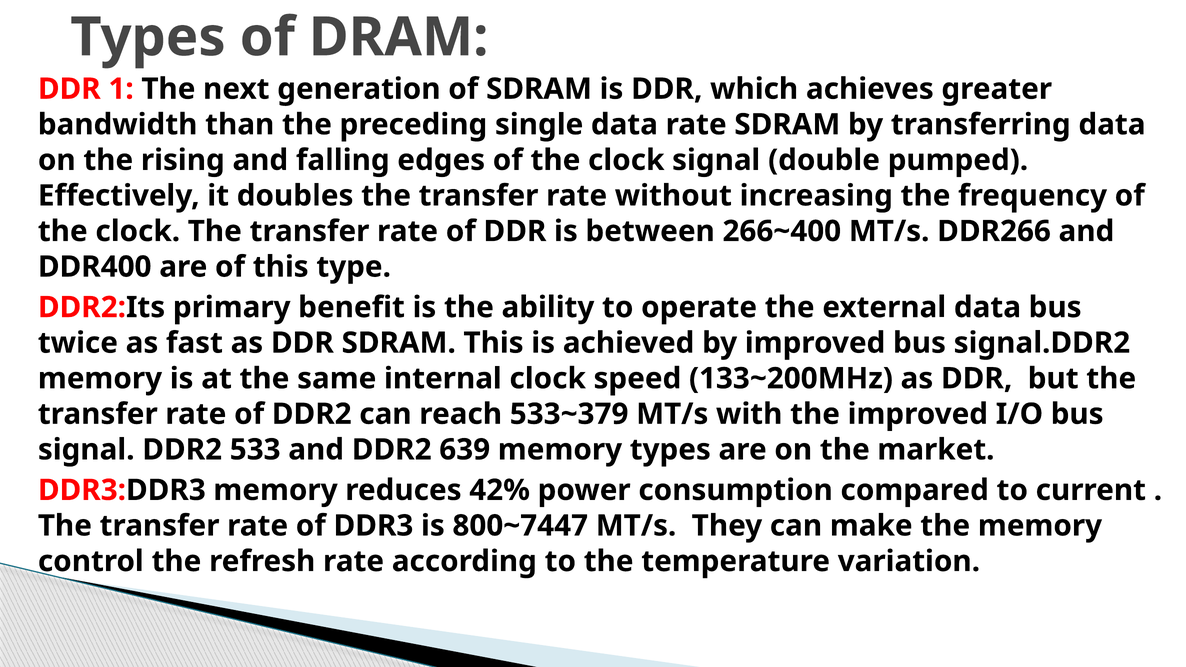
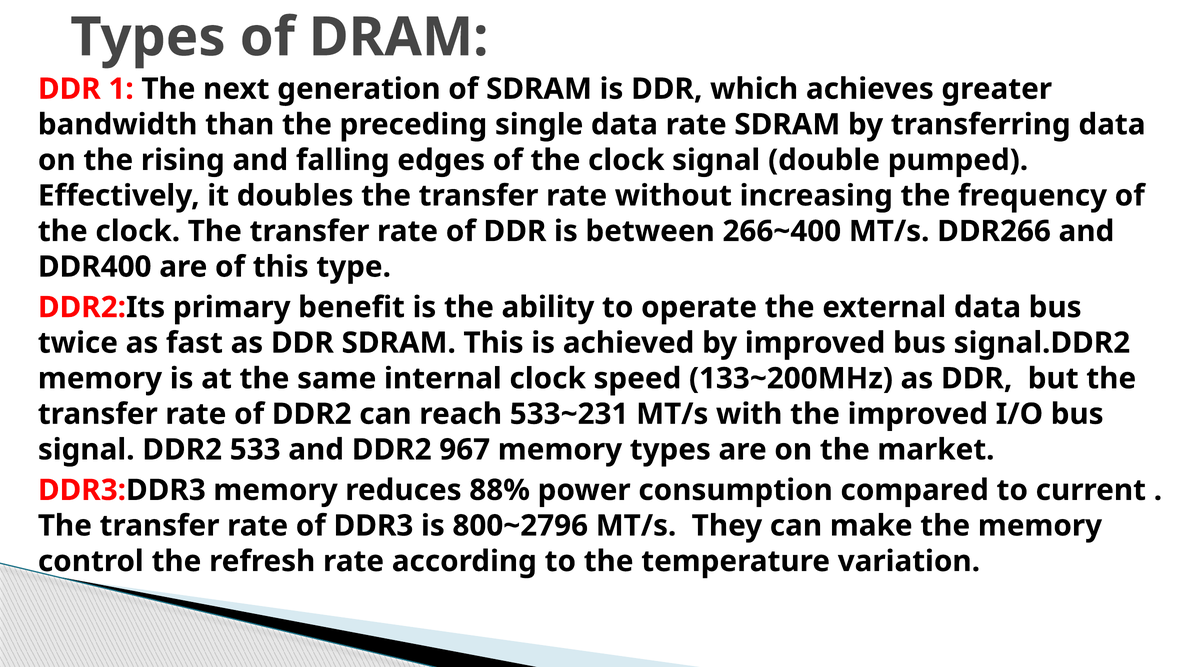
533~379: 533~379 -> 533~231
639: 639 -> 967
42%: 42% -> 88%
800~7447: 800~7447 -> 800~2796
